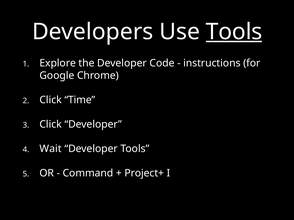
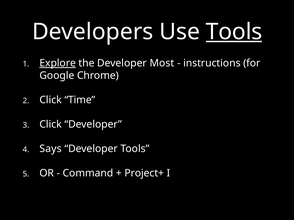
Explore underline: none -> present
Code: Code -> Most
Wait: Wait -> Says
